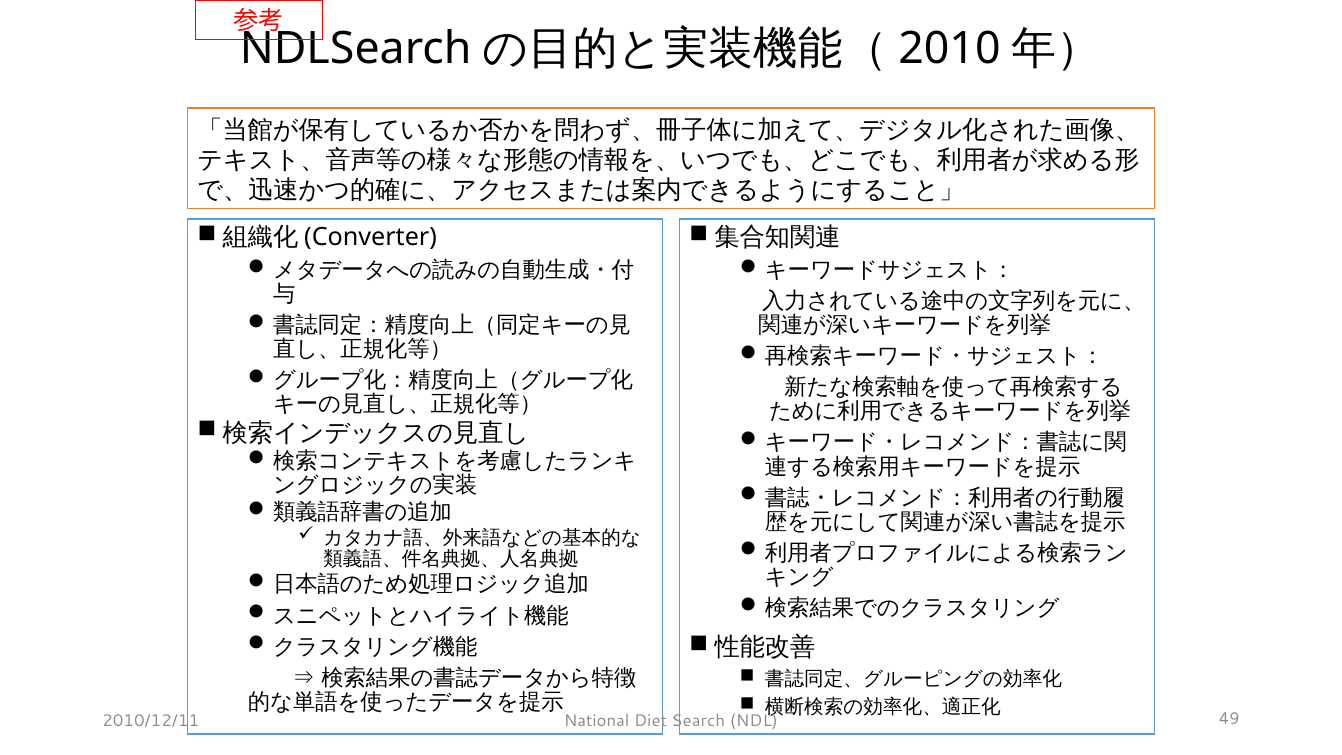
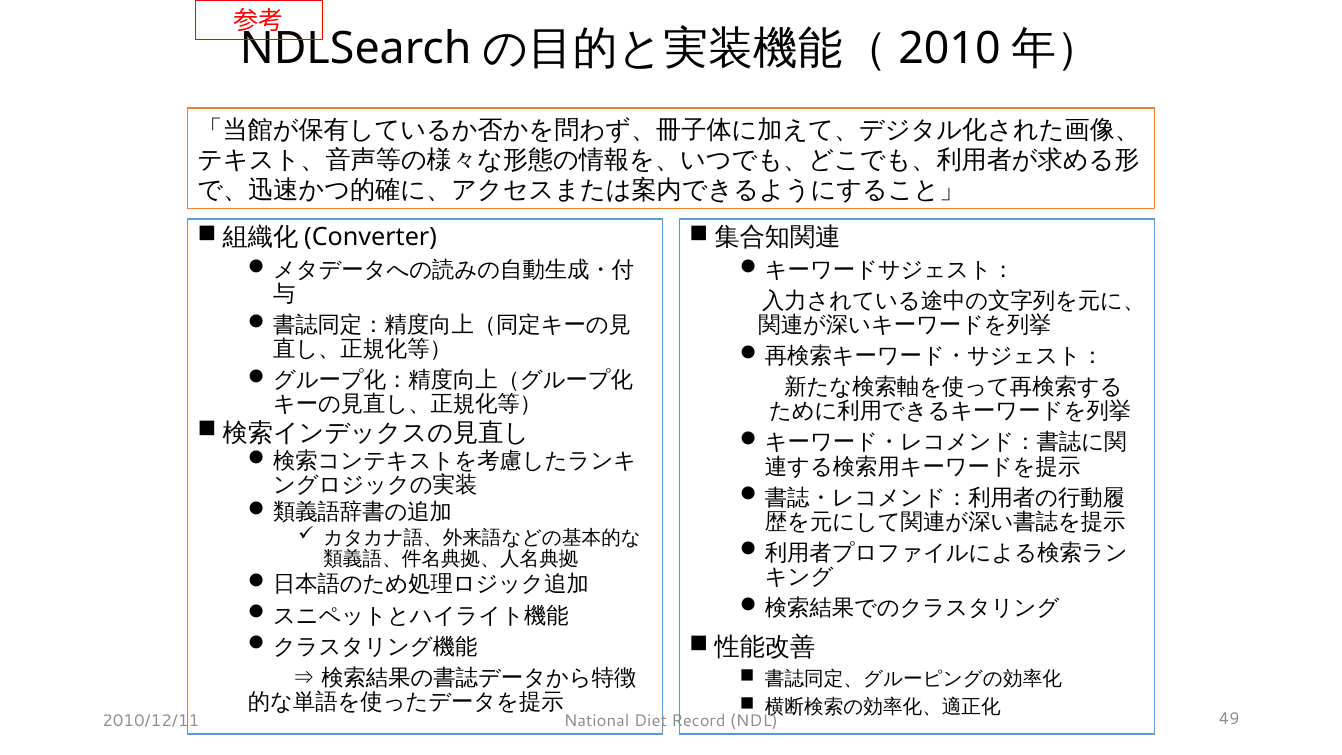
Search: Search -> Record
